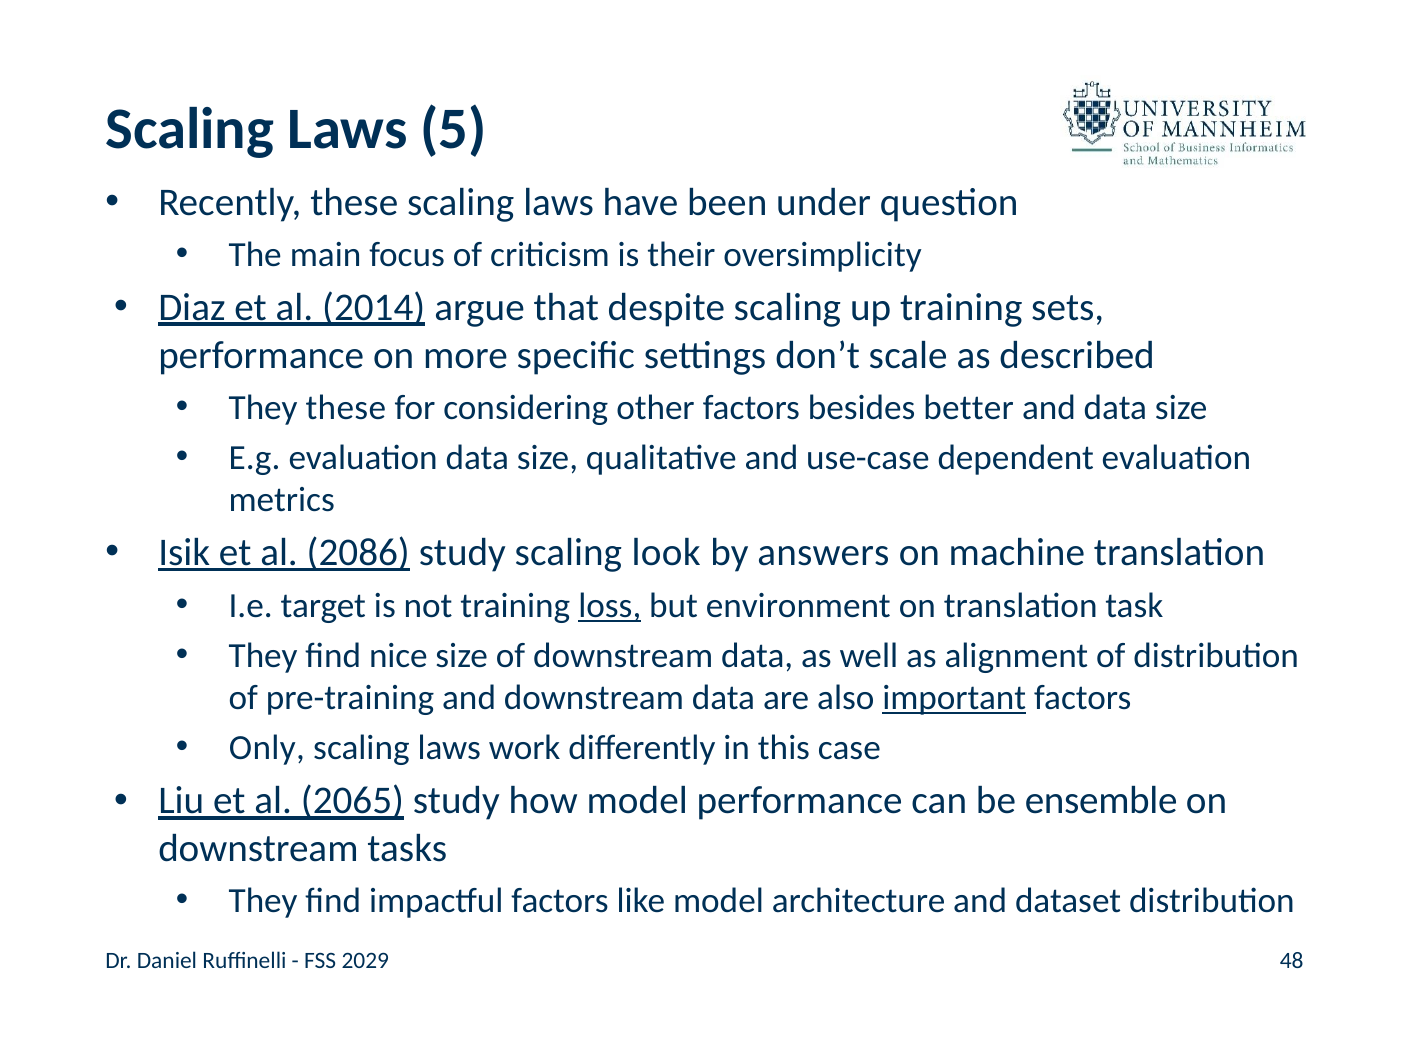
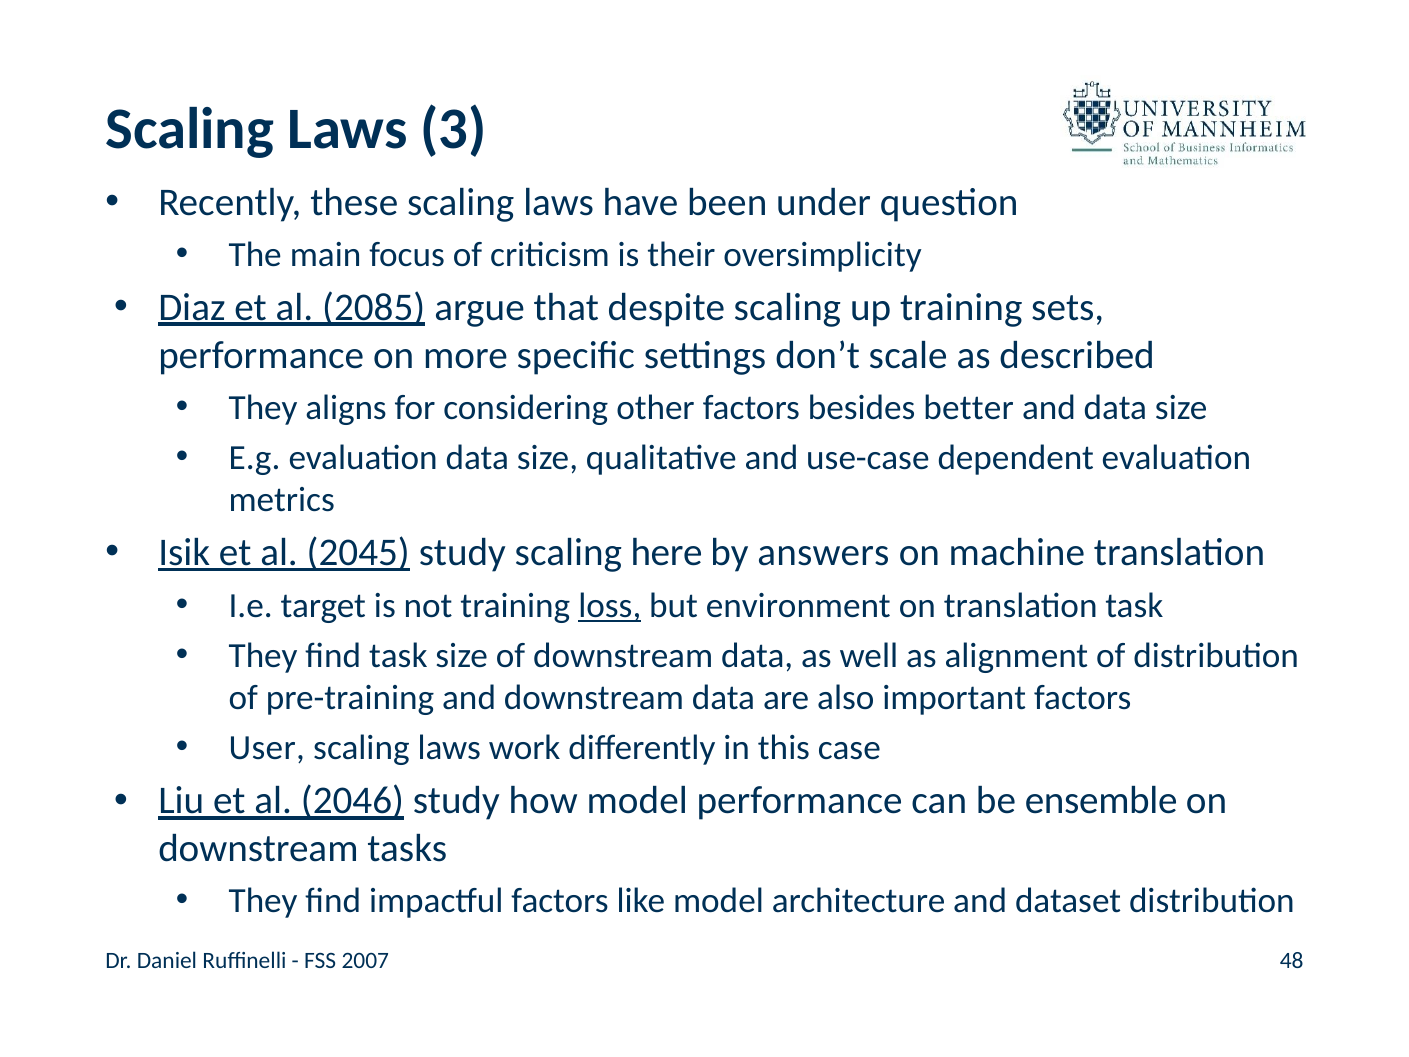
5: 5 -> 3
2014: 2014 -> 2085
They these: these -> aligns
2086: 2086 -> 2045
look: look -> here
find nice: nice -> task
important underline: present -> none
Only: Only -> User
2065: 2065 -> 2046
2029: 2029 -> 2007
